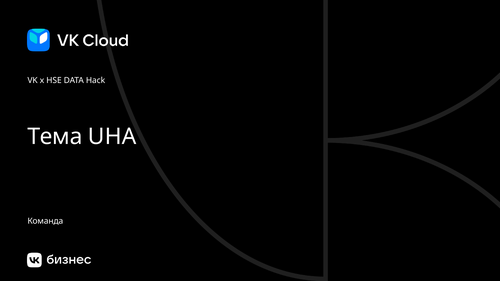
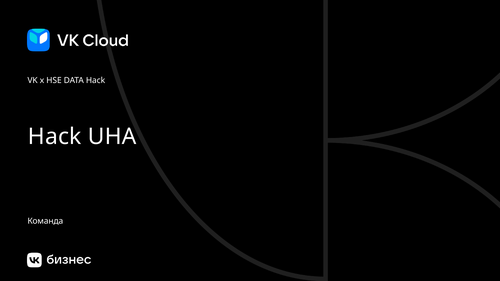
Тема at (55, 137): Тема -> Hack
